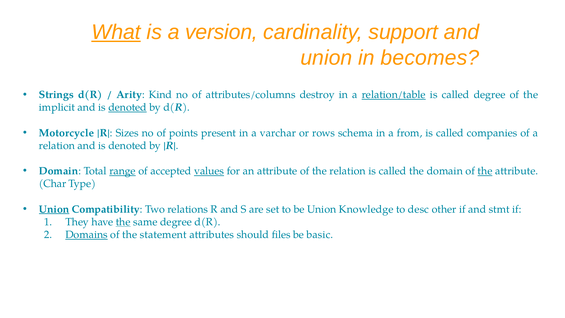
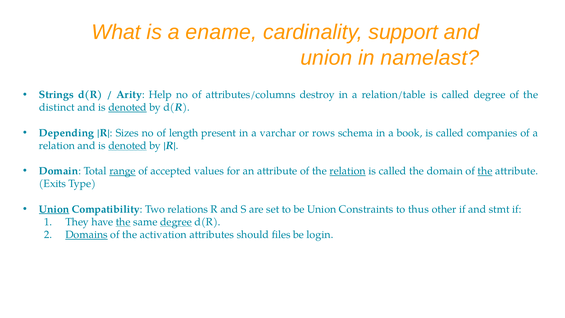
What underline: present -> none
version: version -> ename
becomes: becomes -> namelast
Kind: Kind -> Help
relation/table underline: present -> none
implicit: implicit -> distinct
Motorcycle: Motorcycle -> Depending
points: points -> length
from: from -> book
denoted at (128, 146) underline: none -> present
values underline: present -> none
relation at (348, 171) underline: none -> present
Char: Char -> Exits
Knowledge: Knowledge -> Constraints
desc: desc -> thus
degree at (176, 222) underline: none -> present
statement: statement -> activation
basic: basic -> login
